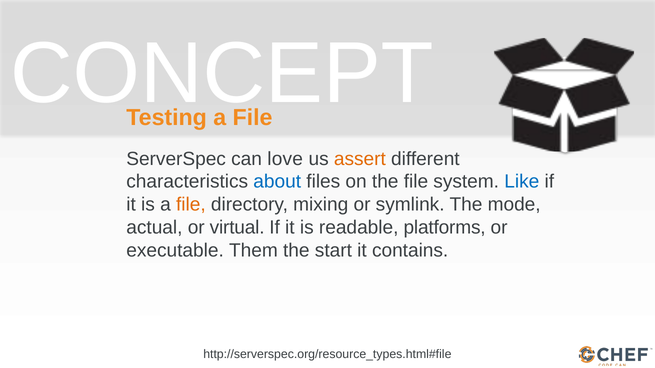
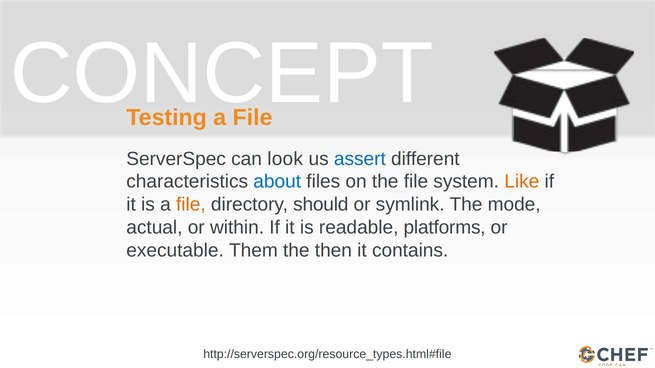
love: love -> look
assert colour: orange -> blue
Like colour: blue -> orange
mixing: mixing -> should
virtual: virtual -> within
start: start -> then
